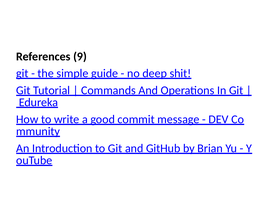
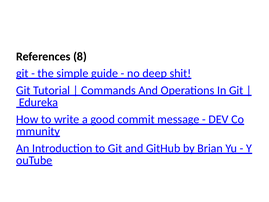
9: 9 -> 8
